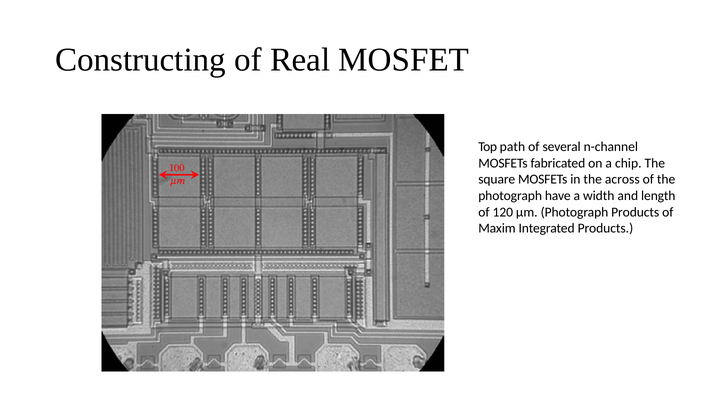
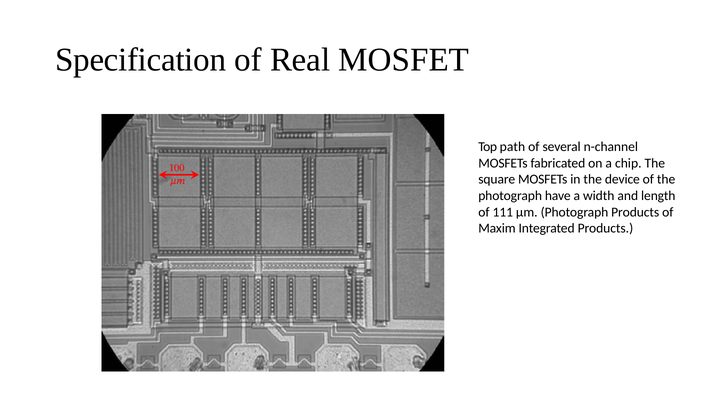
Constructing: Constructing -> Specification
across: across -> device
120: 120 -> 111
